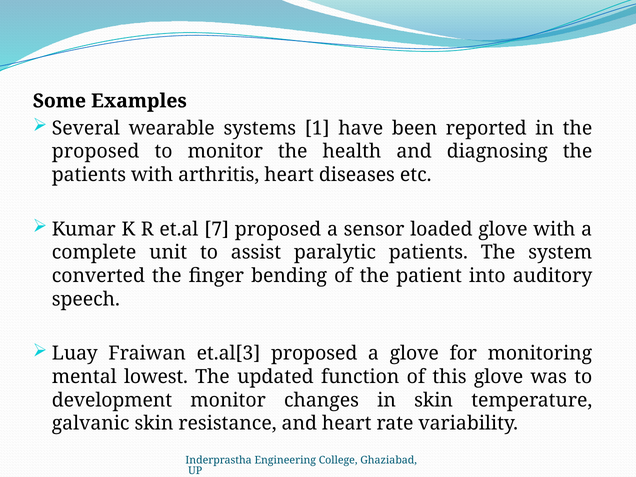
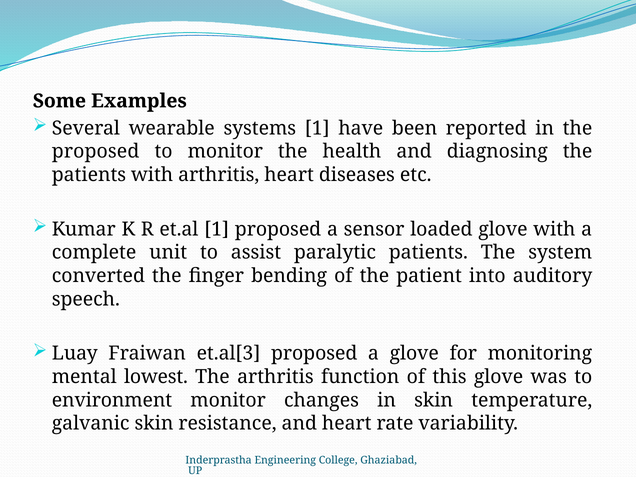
et.al 7: 7 -> 1
The updated: updated -> arthritis
development: development -> environment
